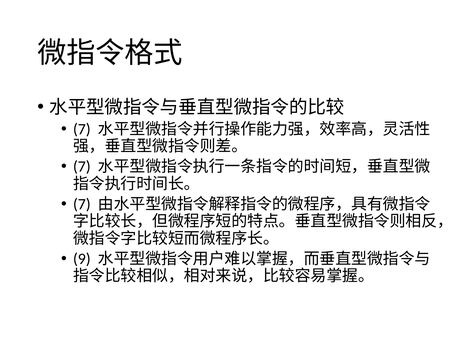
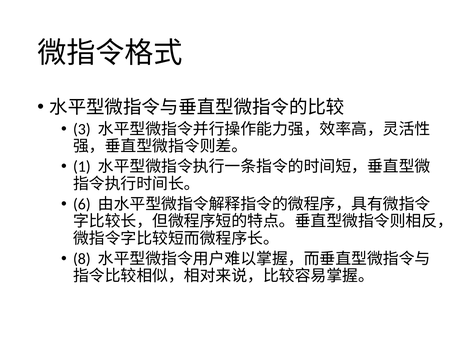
7 at (82, 129): 7 -> 3
7 at (82, 166): 7 -> 1
7 at (82, 204): 7 -> 6
9: 9 -> 8
